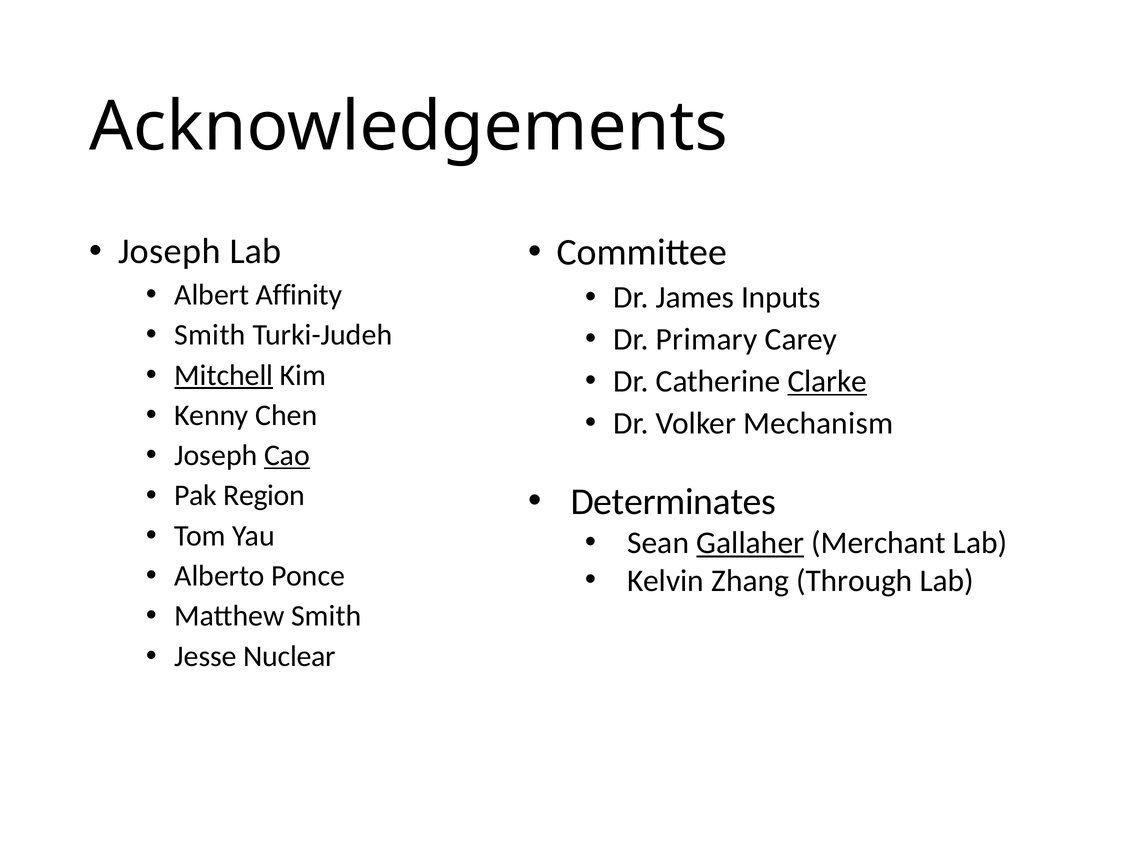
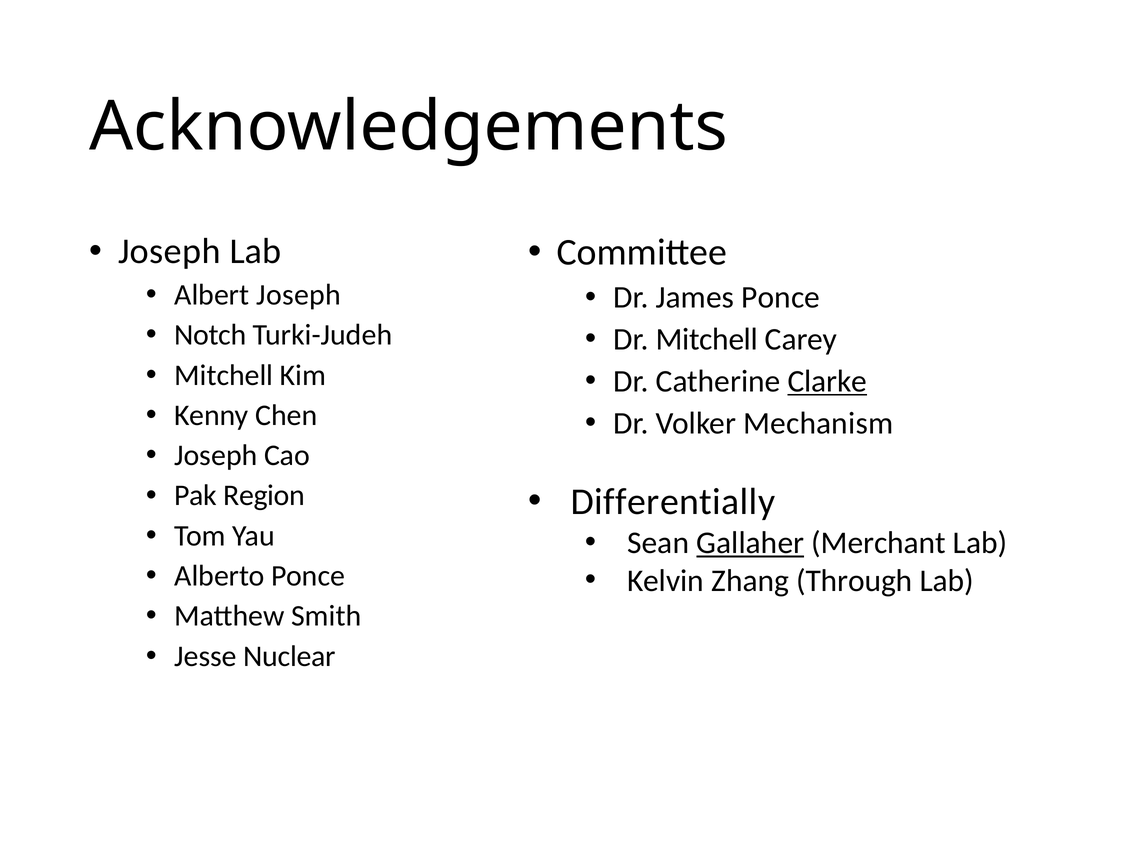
Albert Affinity: Affinity -> Joseph
James Inputs: Inputs -> Ponce
Smith at (210, 335): Smith -> Notch
Dr Primary: Primary -> Mitchell
Mitchell at (224, 375) underline: present -> none
Cao underline: present -> none
Determinates: Determinates -> Differentially
